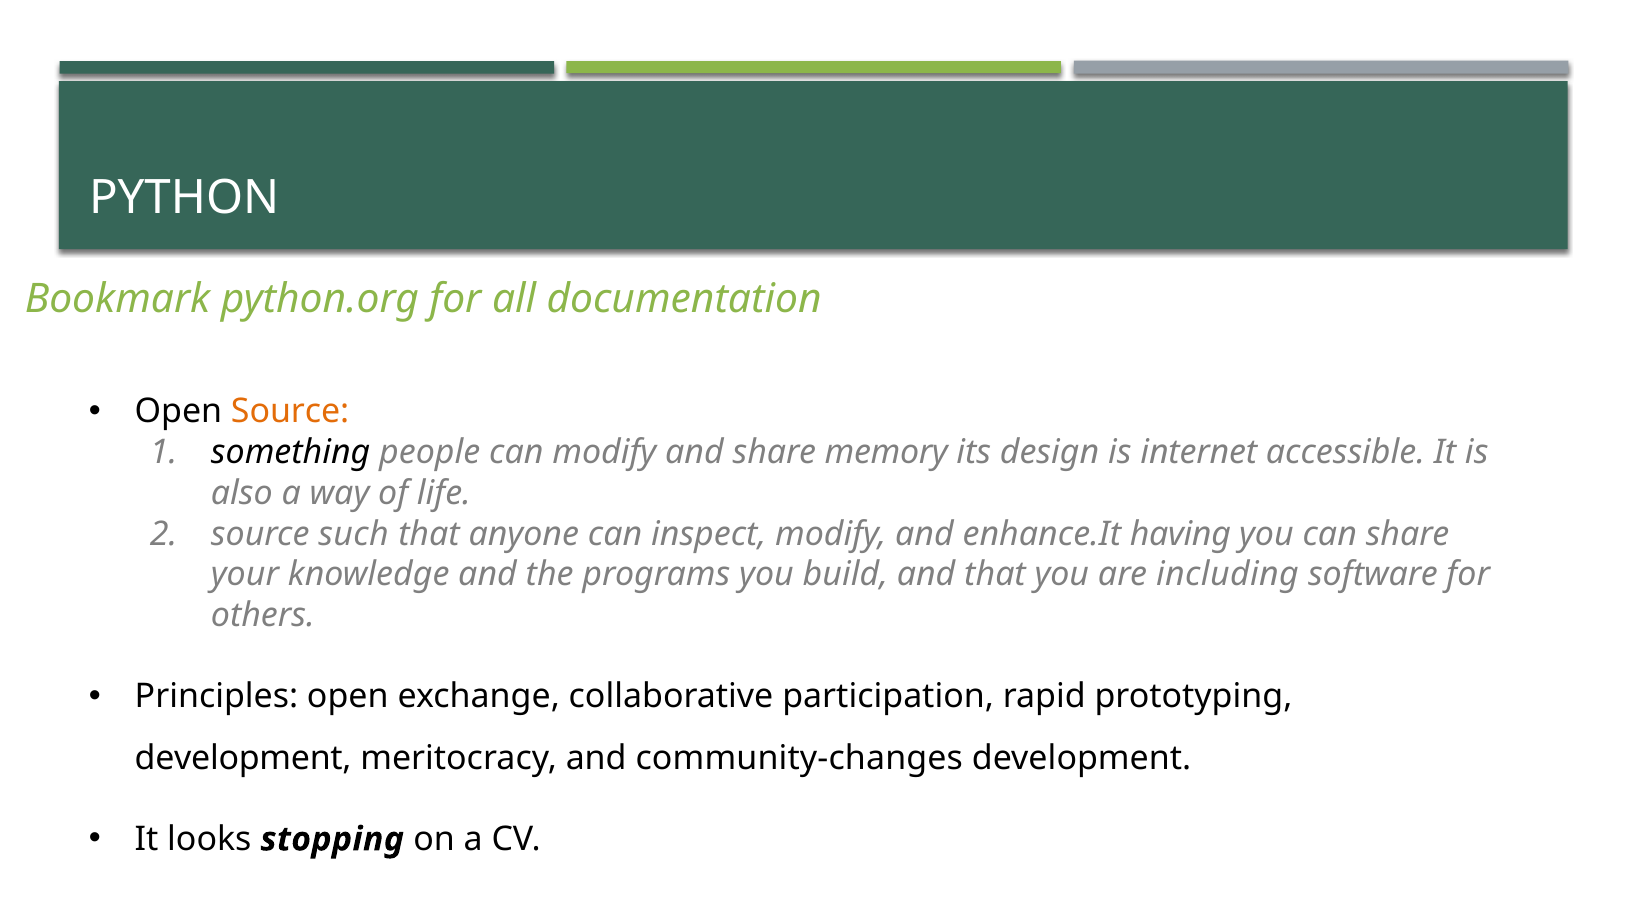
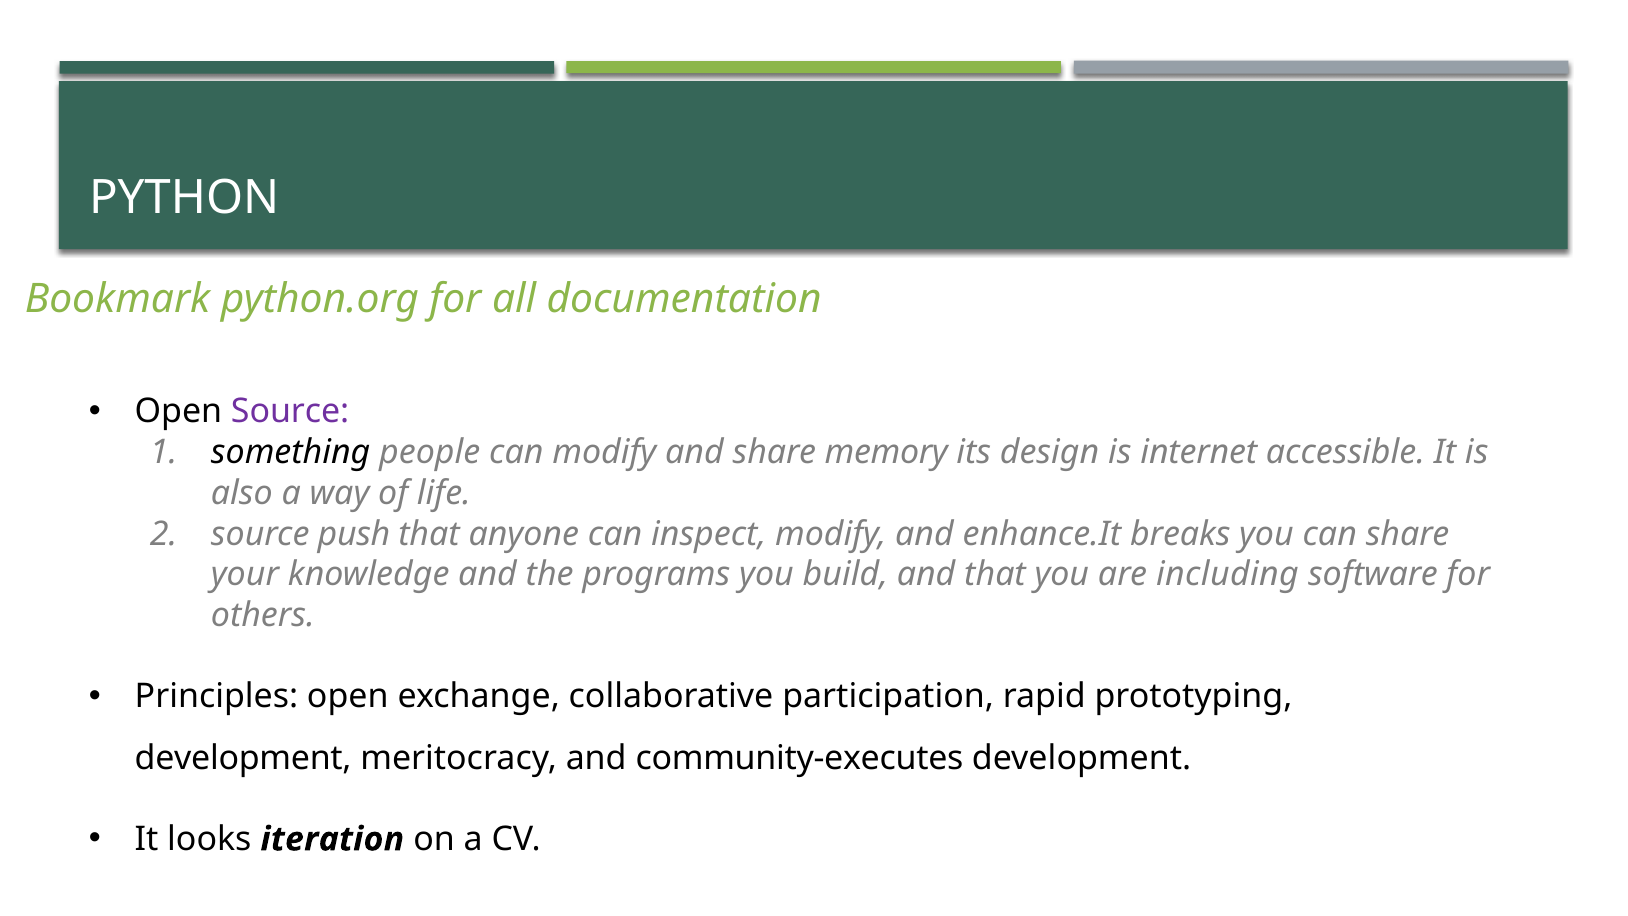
Source at (290, 412) colour: orange -> purple
such: such -> push
having: having -> breaks
community-changes: community-changes -> community-executes
stopping: stopping -> iteration
